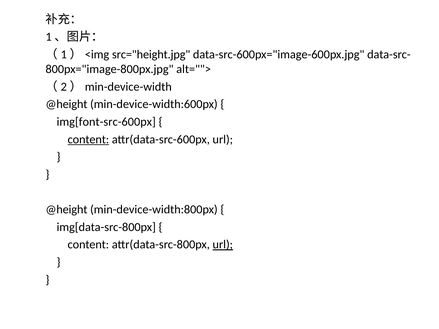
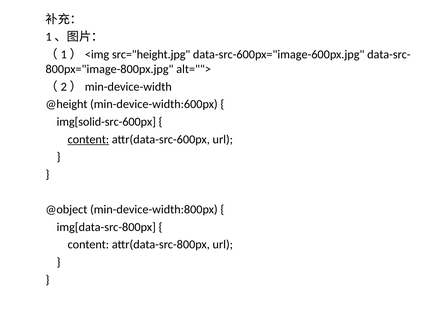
img[font-src-600px: img[font-src-600px -> img[solid-src-600px
@height at (66, 210): @height -> @object
url at (223, 245) underline: present -> none
